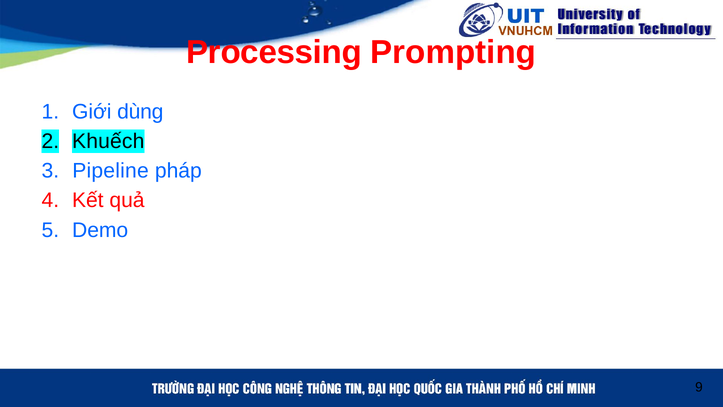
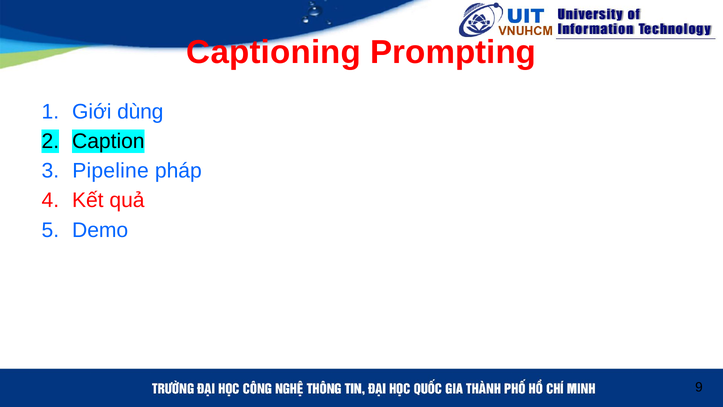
Processing: Processing -> Captioning
Khuếch: Khuếch -> Caption
